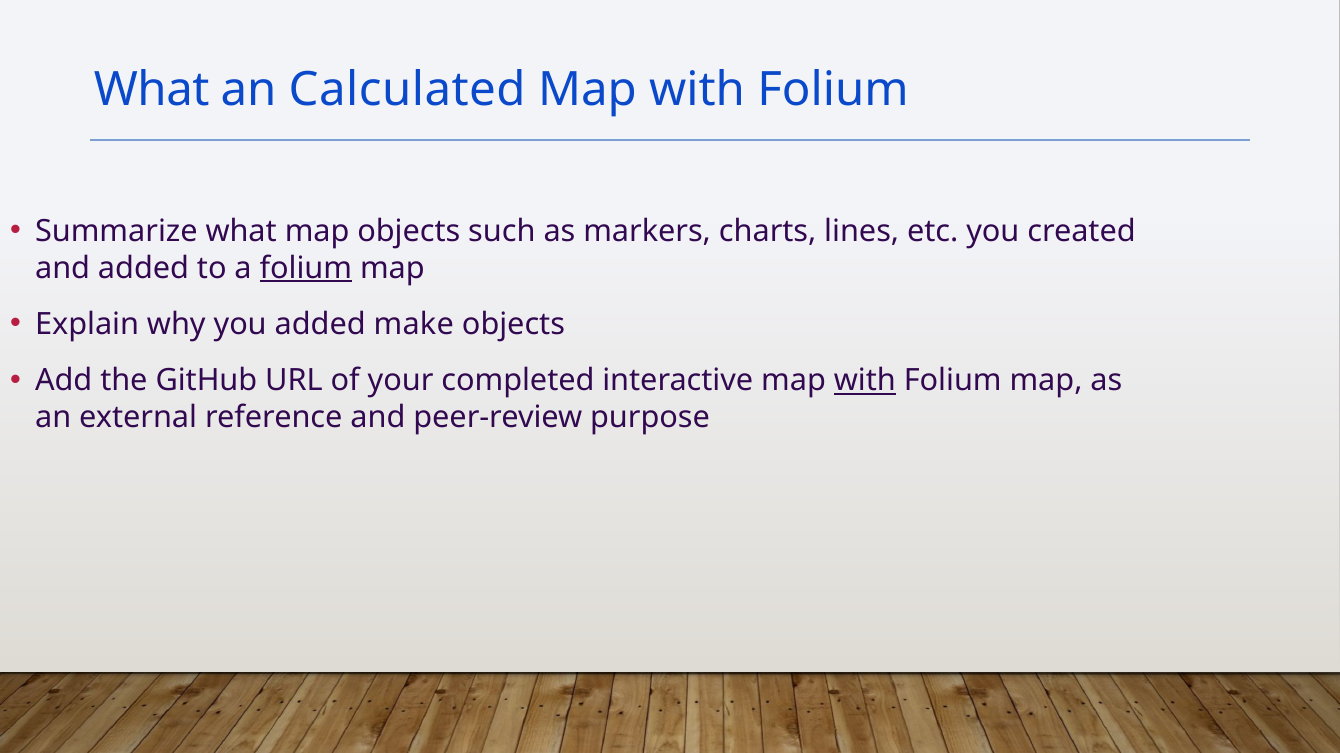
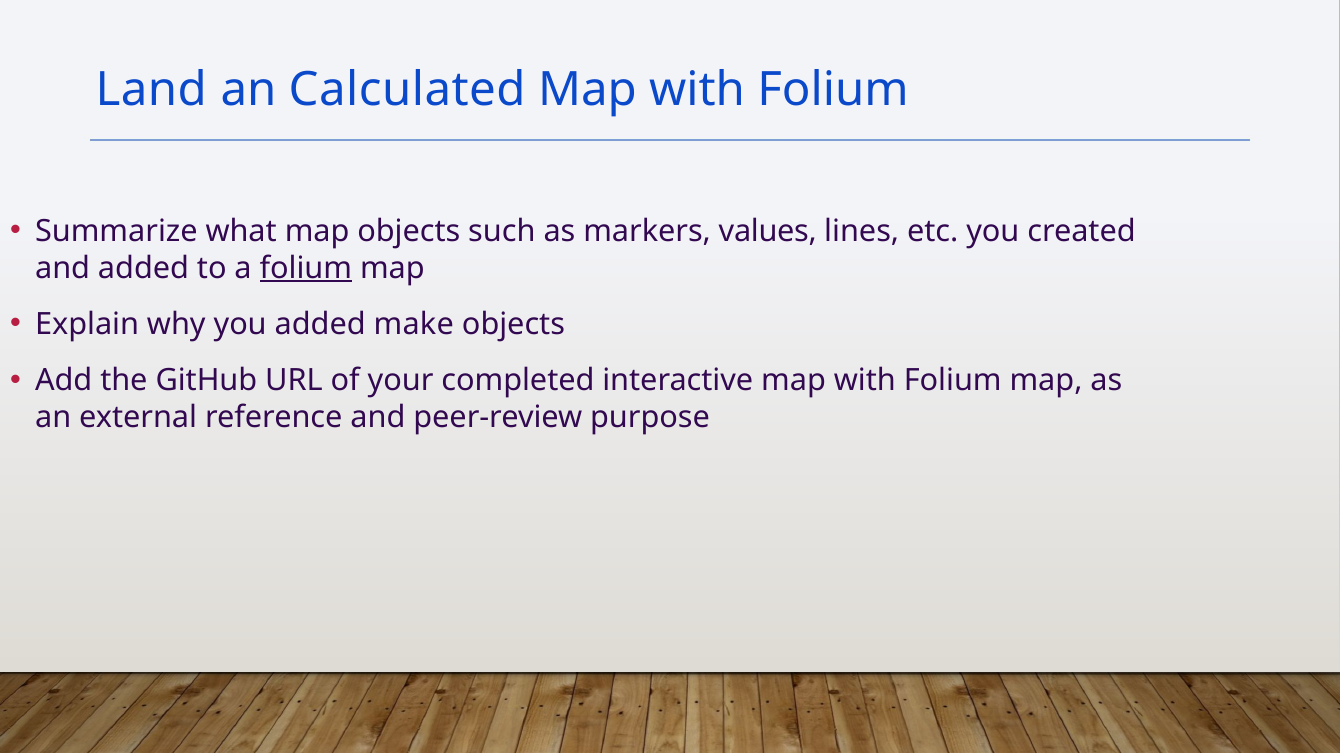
What at (152, 90): What -> Land
charts: charts -> values
with at (865, 381) underline: present -> none
